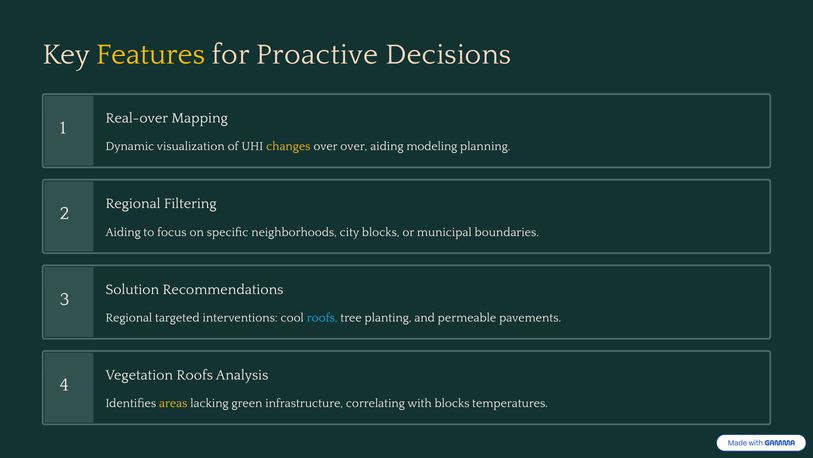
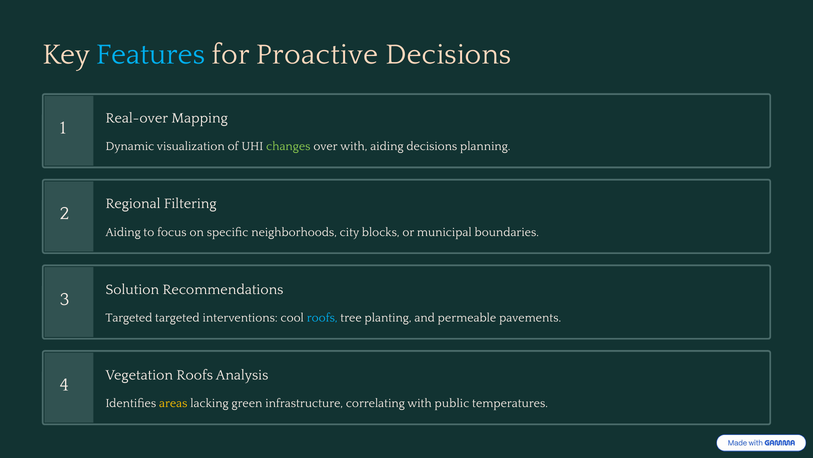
Features colour: yellow -> light blue
changes colour: yellow -> light green
over over: over -> with
aiding modeling: modeling -> decisions
Regional at (129, 317): Regional -> Targeted
with blocks: blocks -> public
